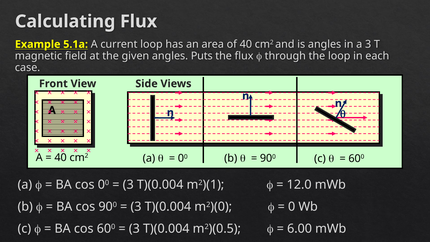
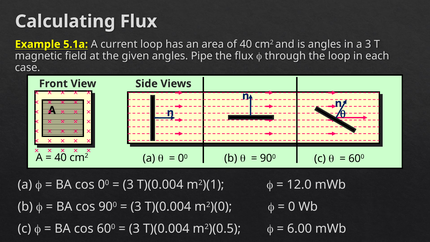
Puts: Puts -> Pipe
